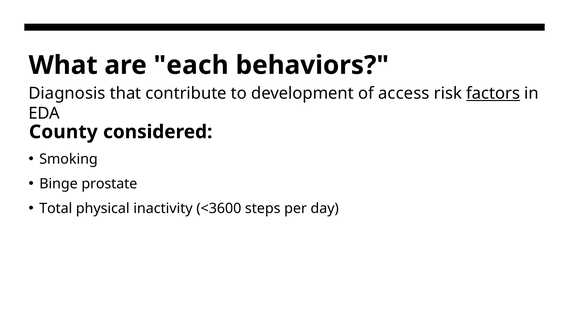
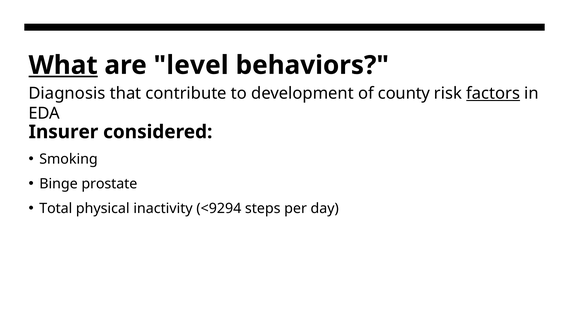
What underline: none -> present
each: each -> level
access: access -> county
County: County -> Insurer
<3600: <3600 -> <9294
